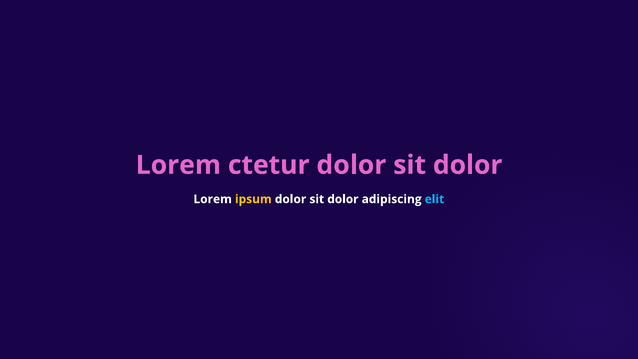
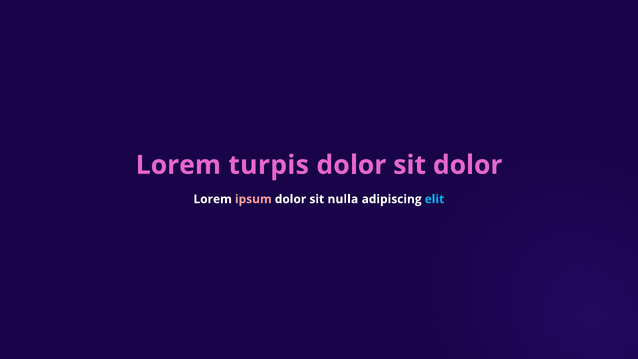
ctetur: ctetur -> turpis
ipsum colour: yellow -> pink
dolor at (343, 199): dolor -> nulla
